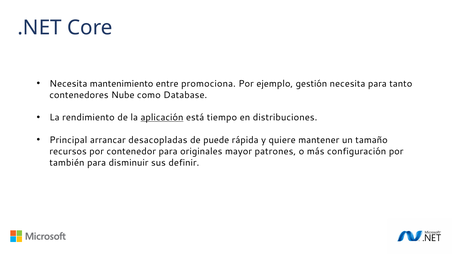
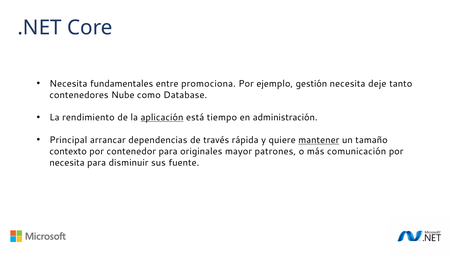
mantenimiento: mantenimiento -> fundamentales
necesita para: para -> deje
distribuciones: distribuciones -> administración
desacopladas: desacopladas -> dependencias
puede: puede -> través
mantener underline: none -> present
recursos: recursos -> contexto
configuración: configuración -> comunicación
también at (67, 163): también -> necesita
definir: definir -> fuente
